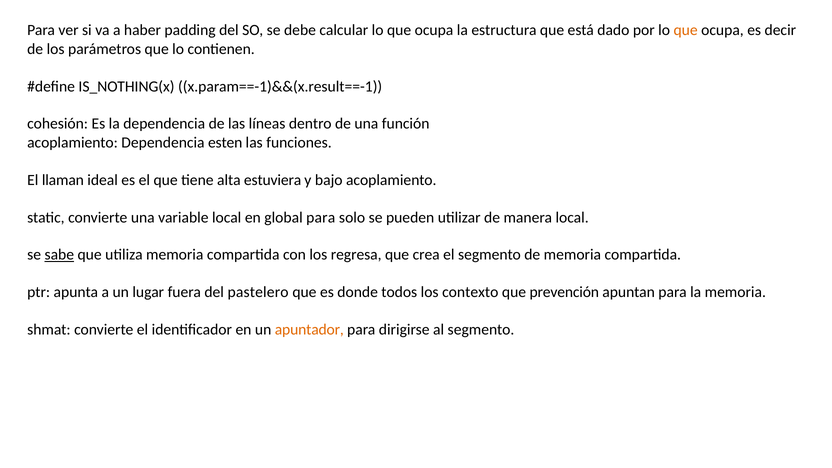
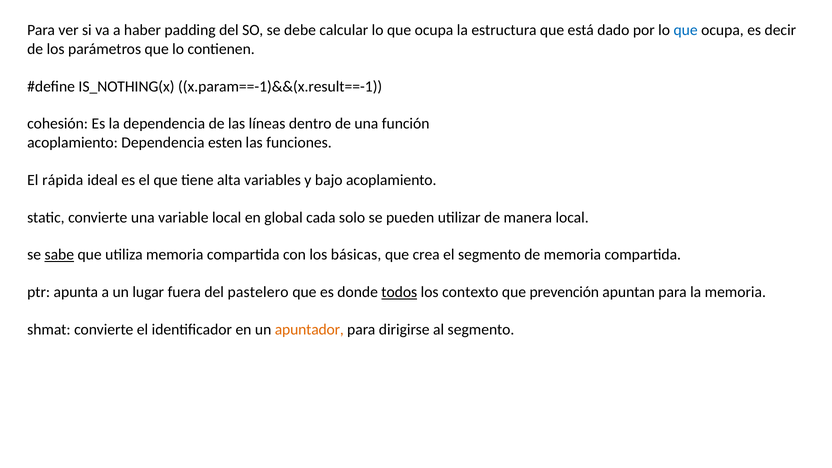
que at (686, 30) colour: orange -> blue
llaman: llaman -> rápida
estuviera: estuviera -> variables
global para: para -> cada
regresa: regresa -> básicas
todos underline: none -> present
